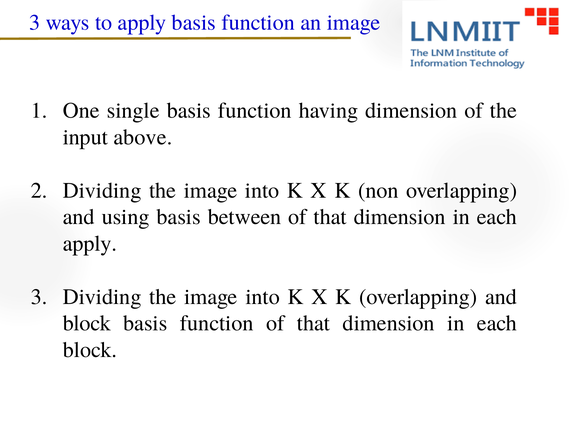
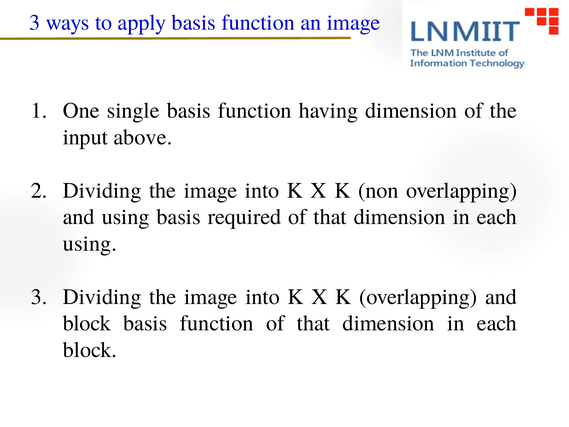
between: between -> required
apply at (90, 243): apply -> using
